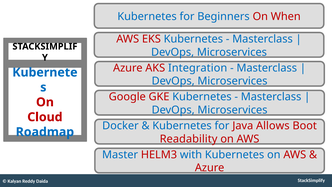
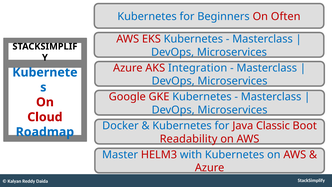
When: When -> Often
Allows: Allows -> Classic
